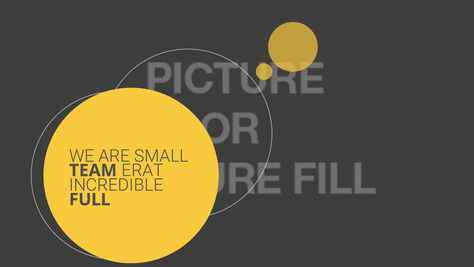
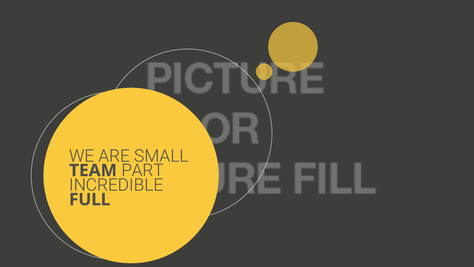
ERAT: ERAT -> PART
